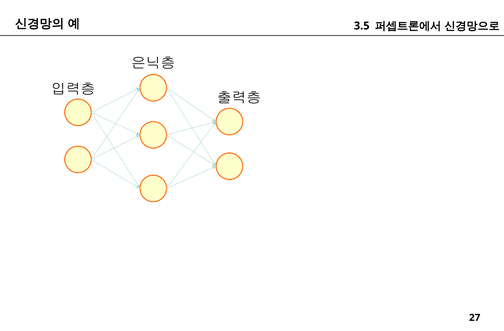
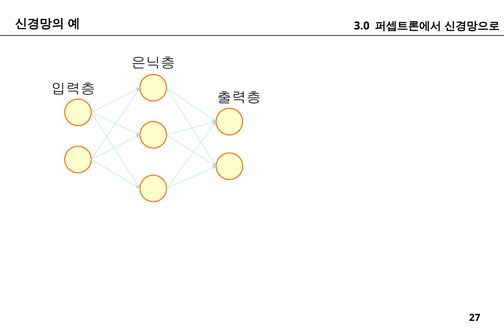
3.5: 3.5 -> 3.0
